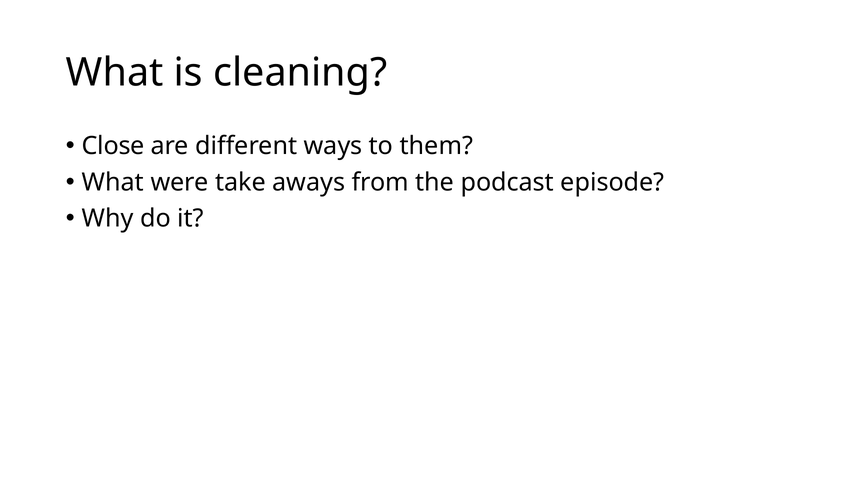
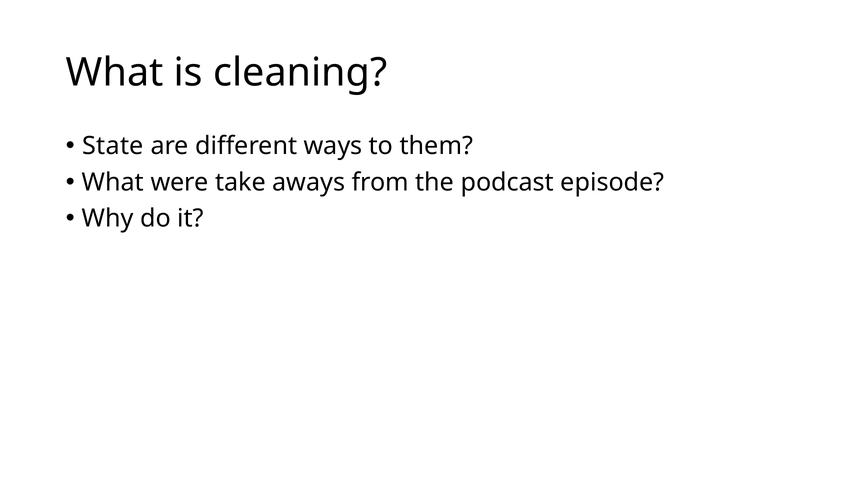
Close: Close -> State
